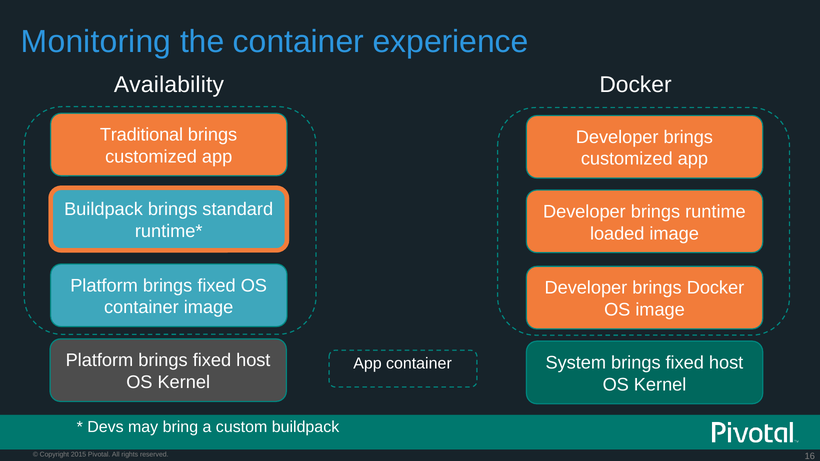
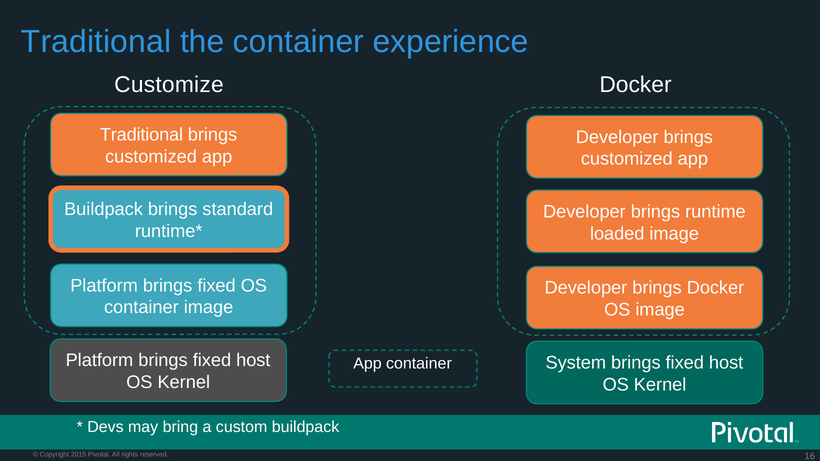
Monitoring at (96, 42): Monitoring -> Traditional
Availability: Availability -> Customize
